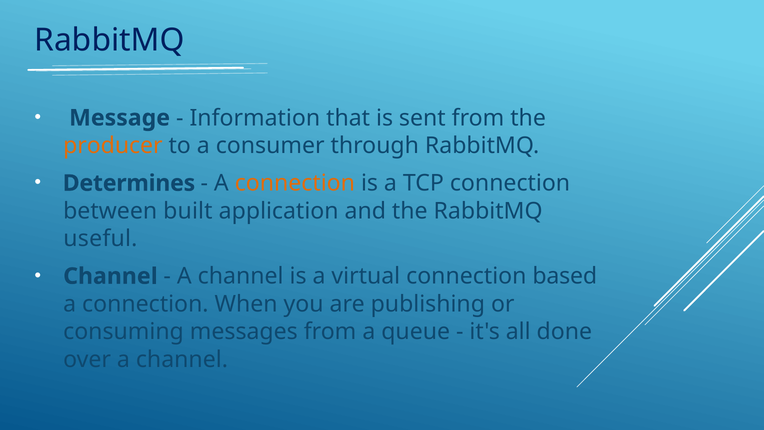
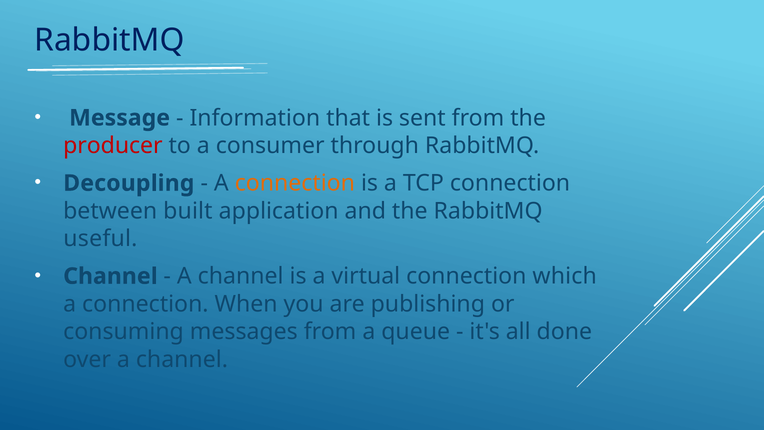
producer colour: orange -> red
Determines: Determines -> Decoupling
based: based -> which
